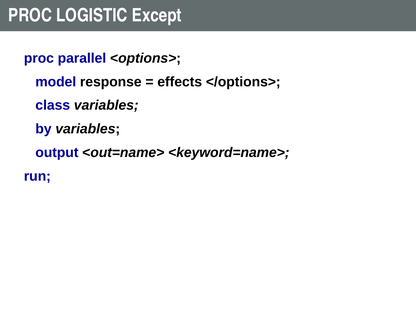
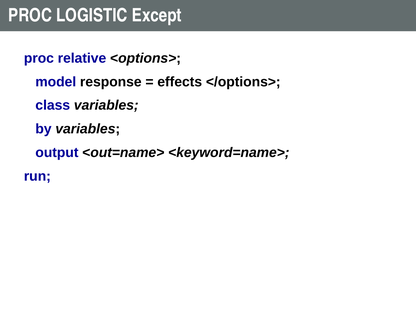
parallel: parallel -> relative
